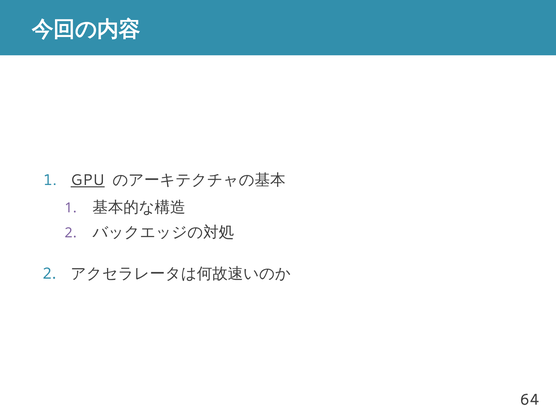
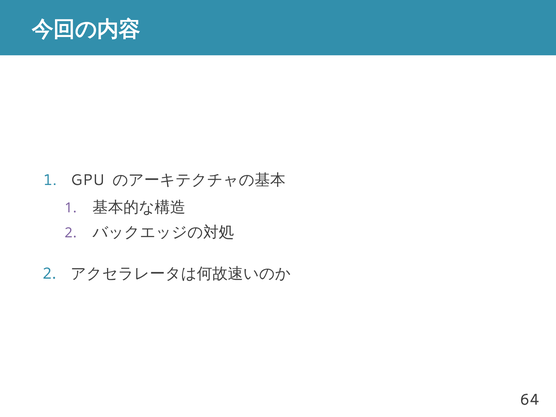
GPU underline: present -> none
